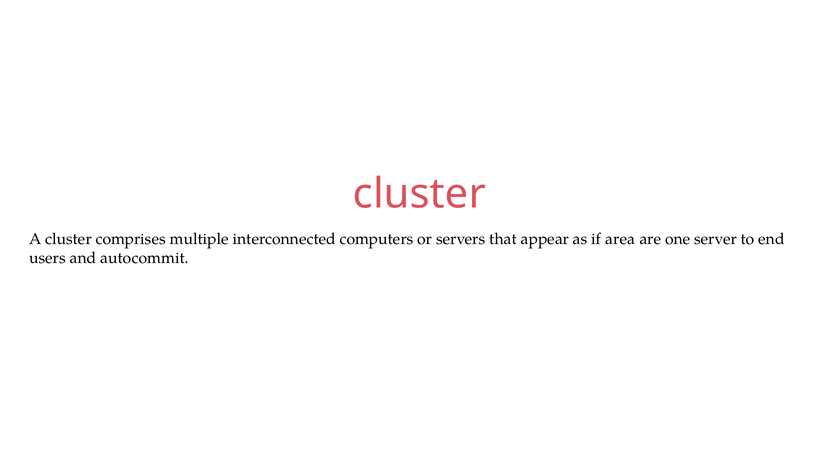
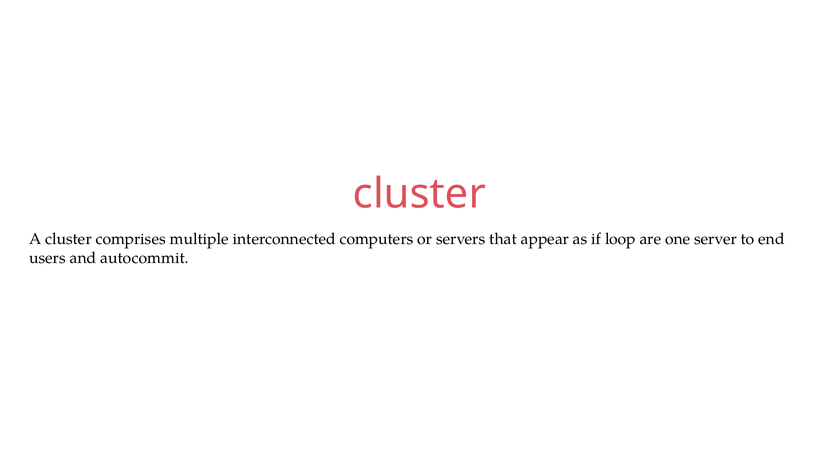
area: area -> loop
